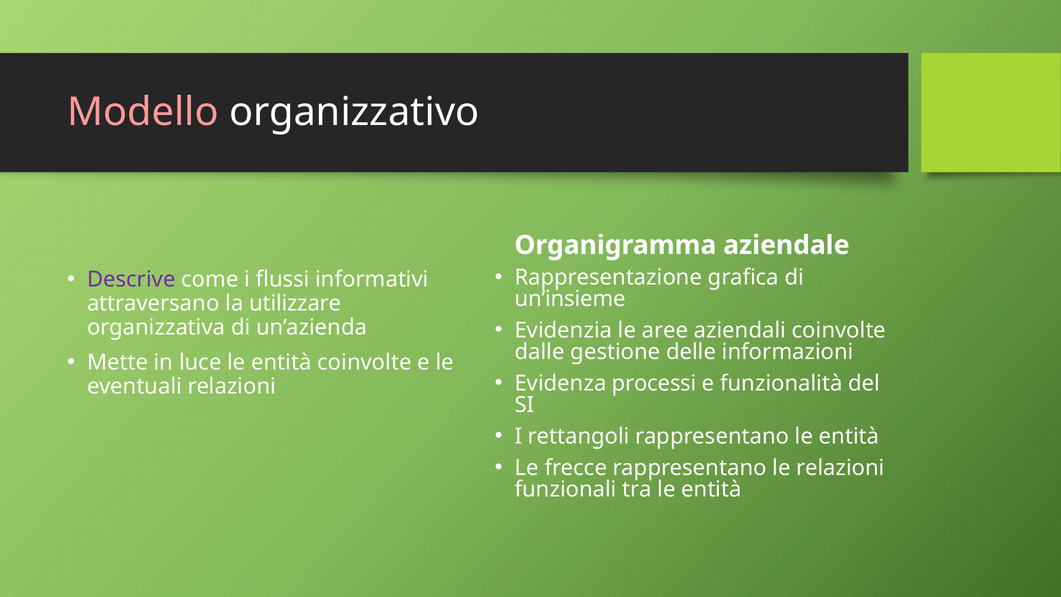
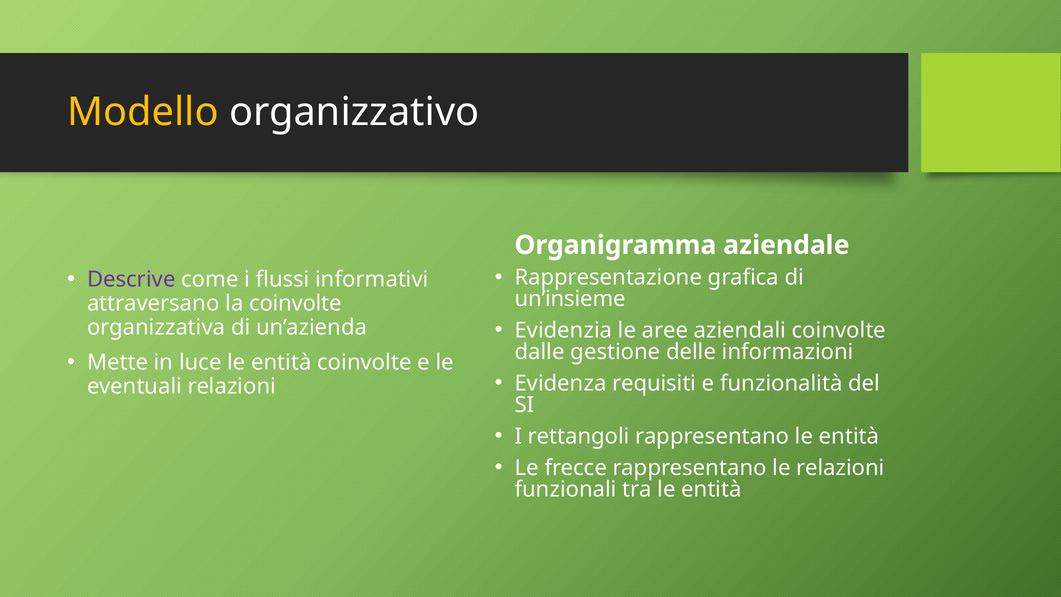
Modello colour: pink -> yellow
la utilizzare: utilizzare -> coinvolte
processi: processi -> requisiti
